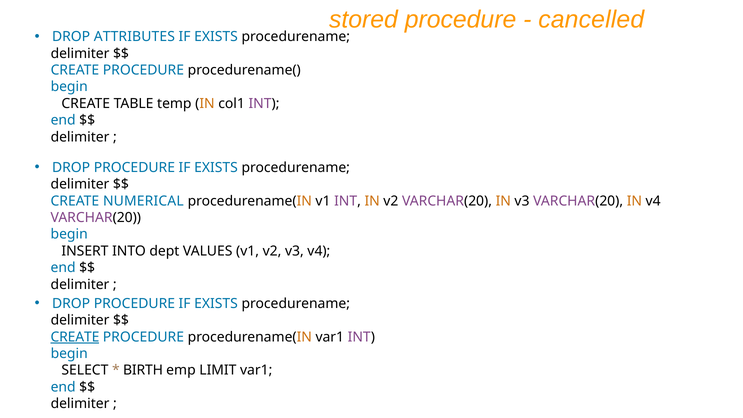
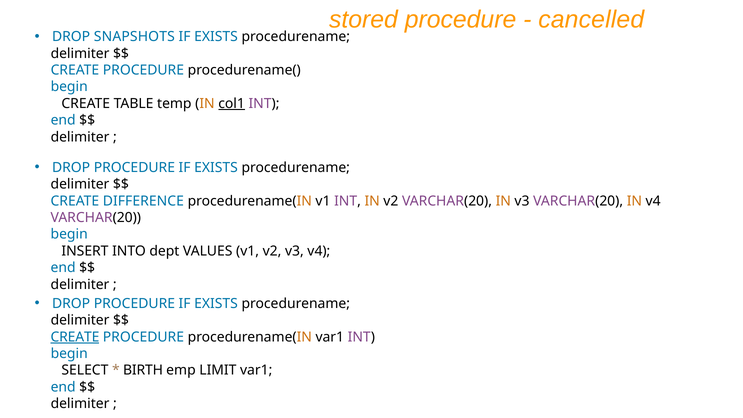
ATTRIBUTES: ATTRIBUTES -> SNAPSHOTS
col1 underline: none -> present
NUMERICAL: NUMERICAL -> DIFFERENCE
